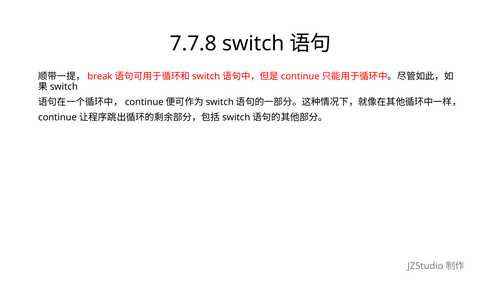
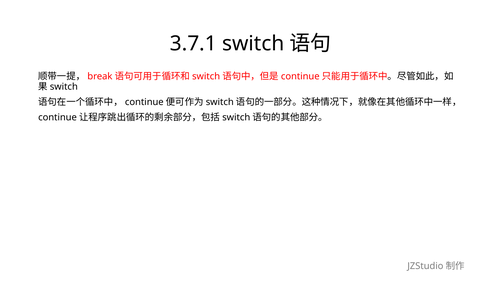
7.7.8: 7.7.8 -> 3.7.1
